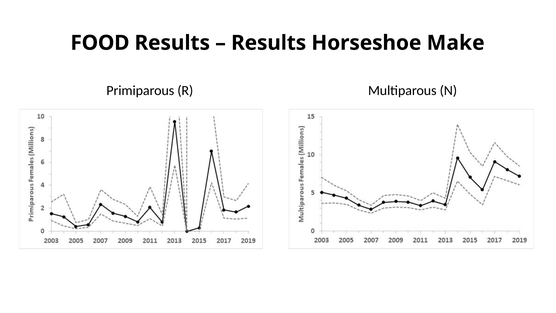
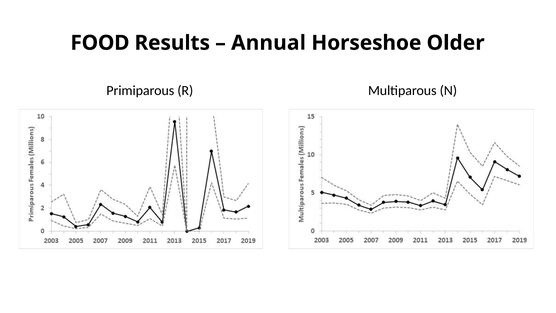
Results at (269, 43): Results -> Annual
Make: Make -> Older
